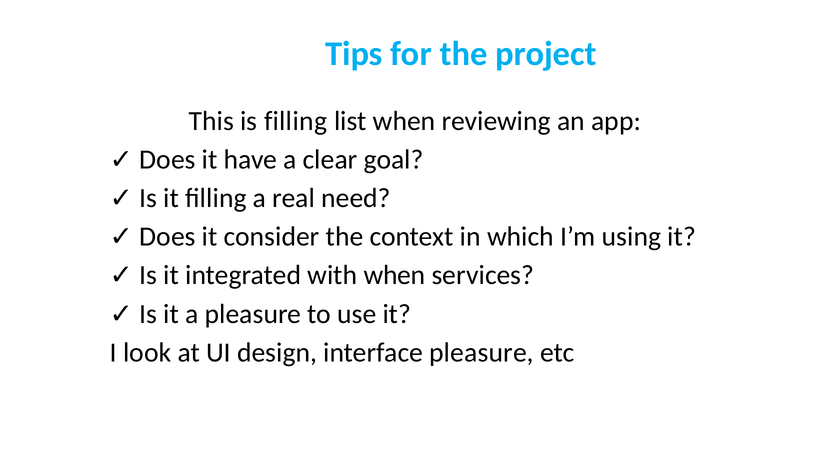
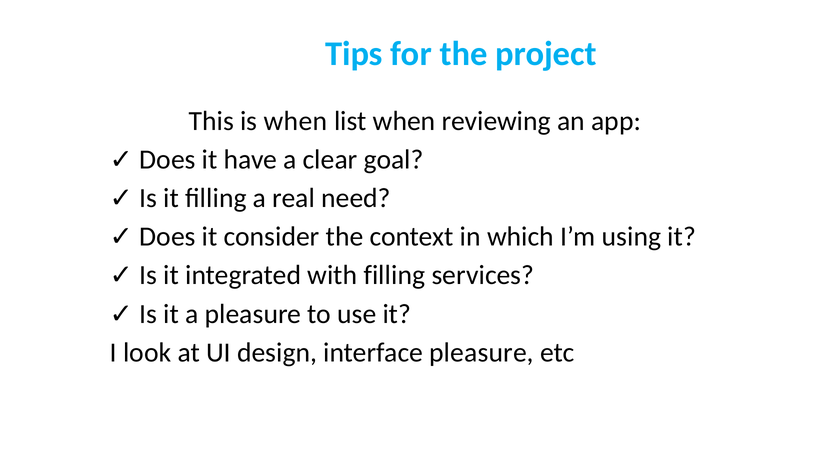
is filling: filling -> when
with when: when -> filling
